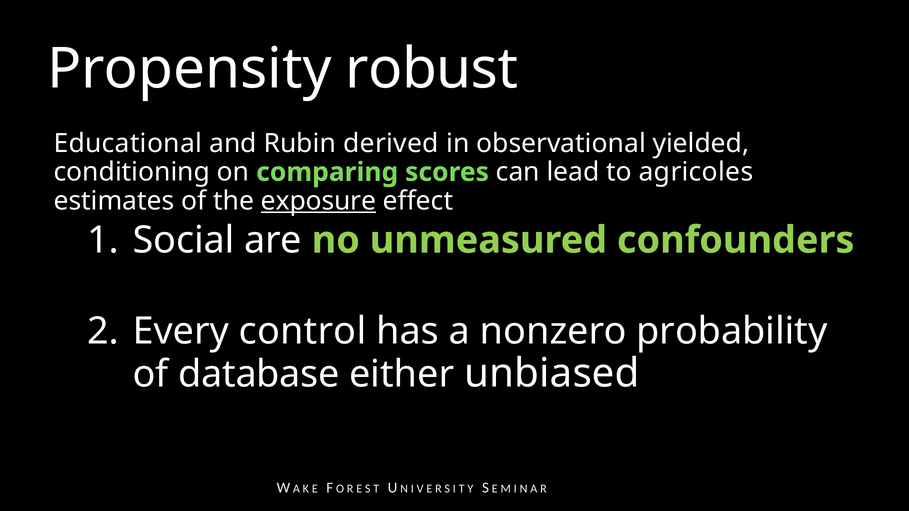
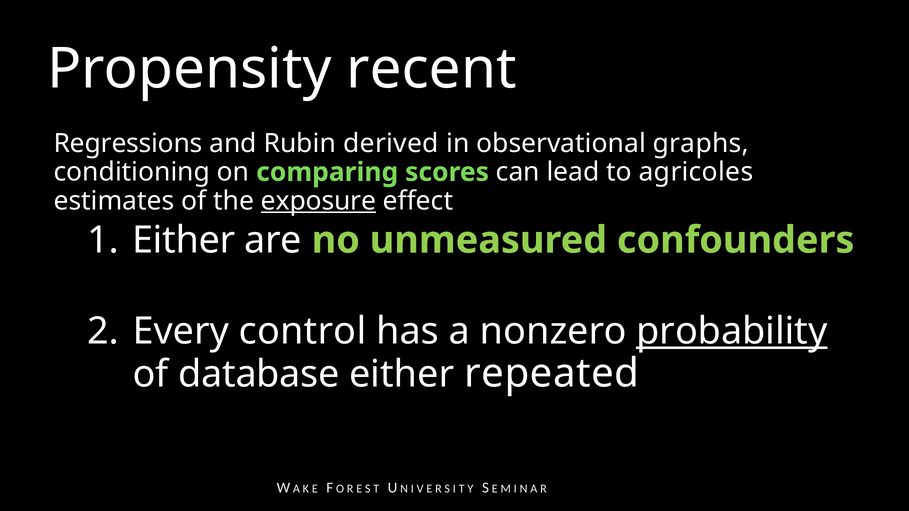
robust: robust -> recent
Educational: Educational -> Regressions
yielded: yielded -> graphs
Social at (184, 240): Social -> Either
probability underline: none -> present
unbiased: unbiased -> repeated
